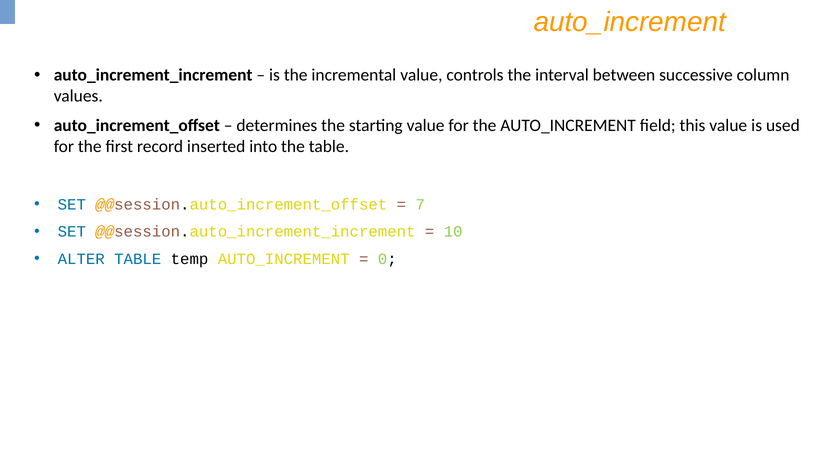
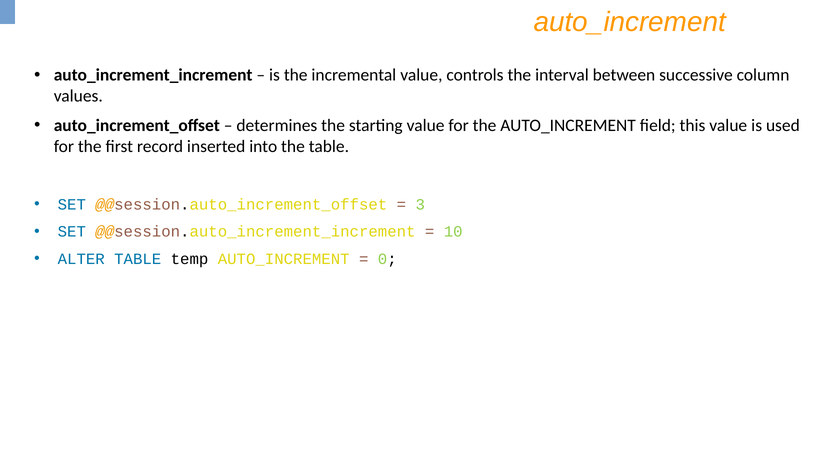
7: 7 -> 3
